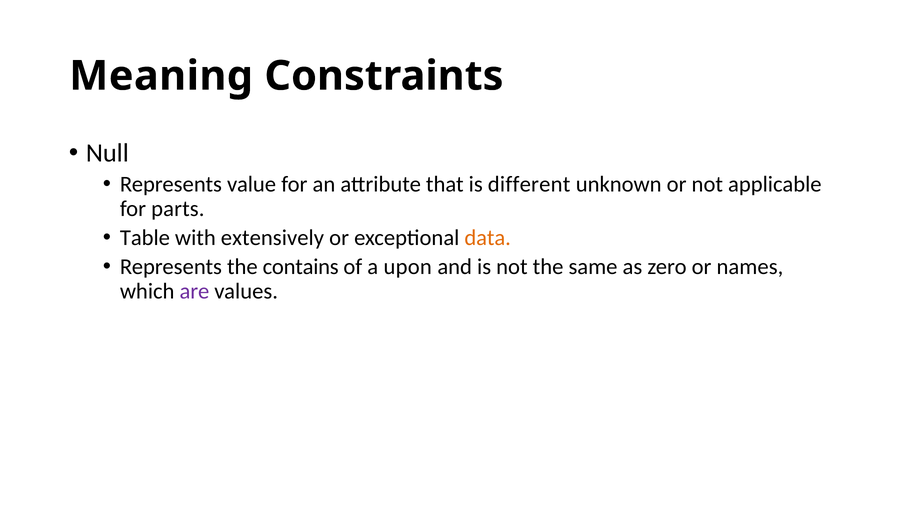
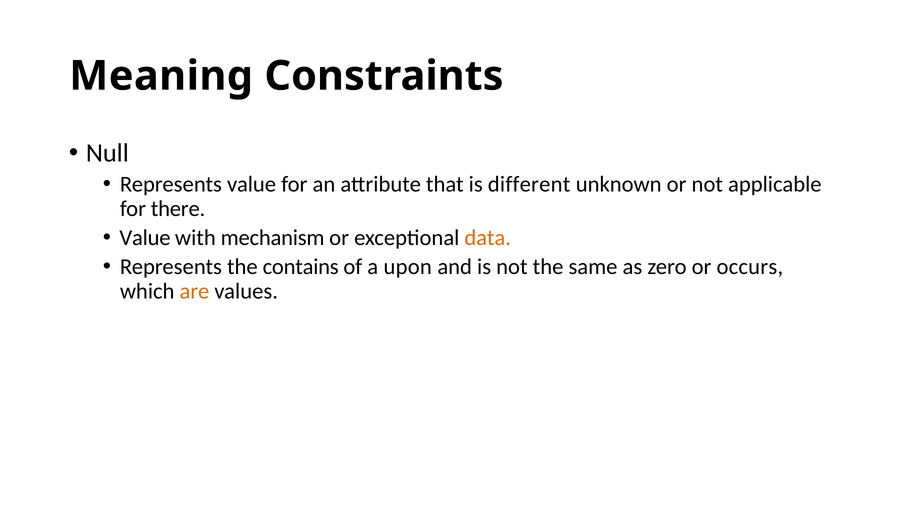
parts: parts -> there
Table at (145, 238): Table -> Value
extensively: extensively -> mechanism
names: names -> occurs
are colour: purple -> orange
